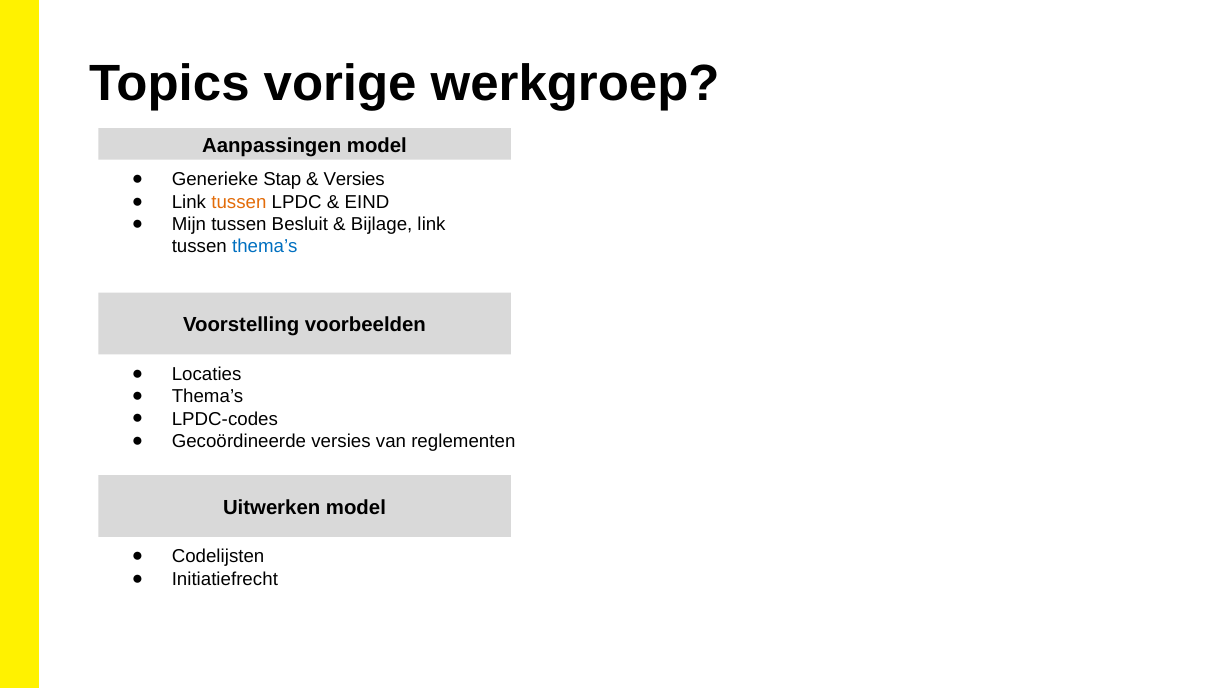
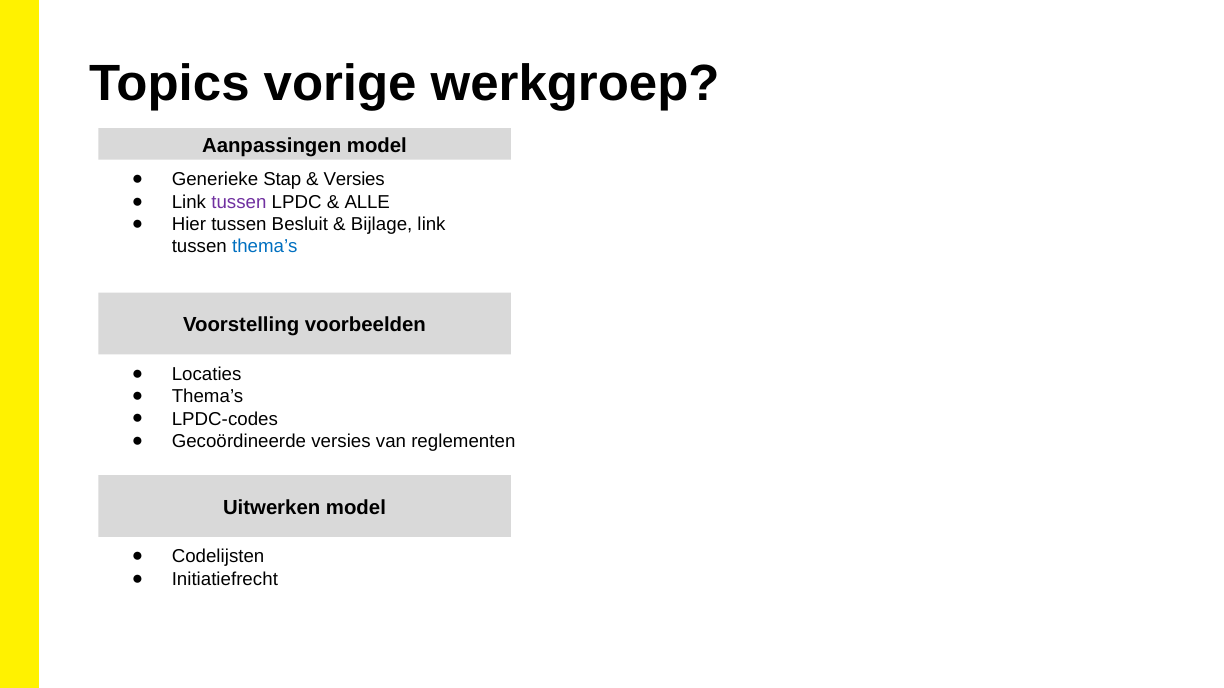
tussen at (239, 202) colour: orange -> purple
EIND: EIND -> ALLE
Mijn: Mijn -> Hier
